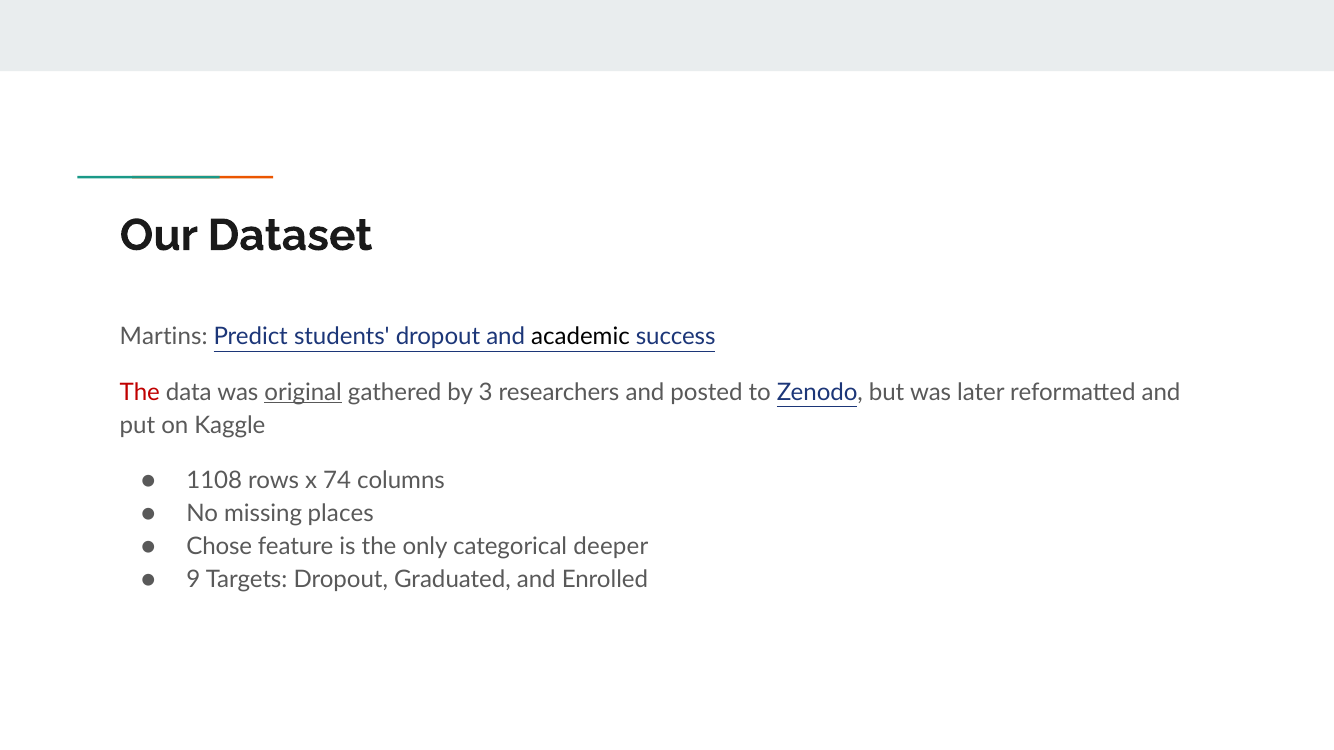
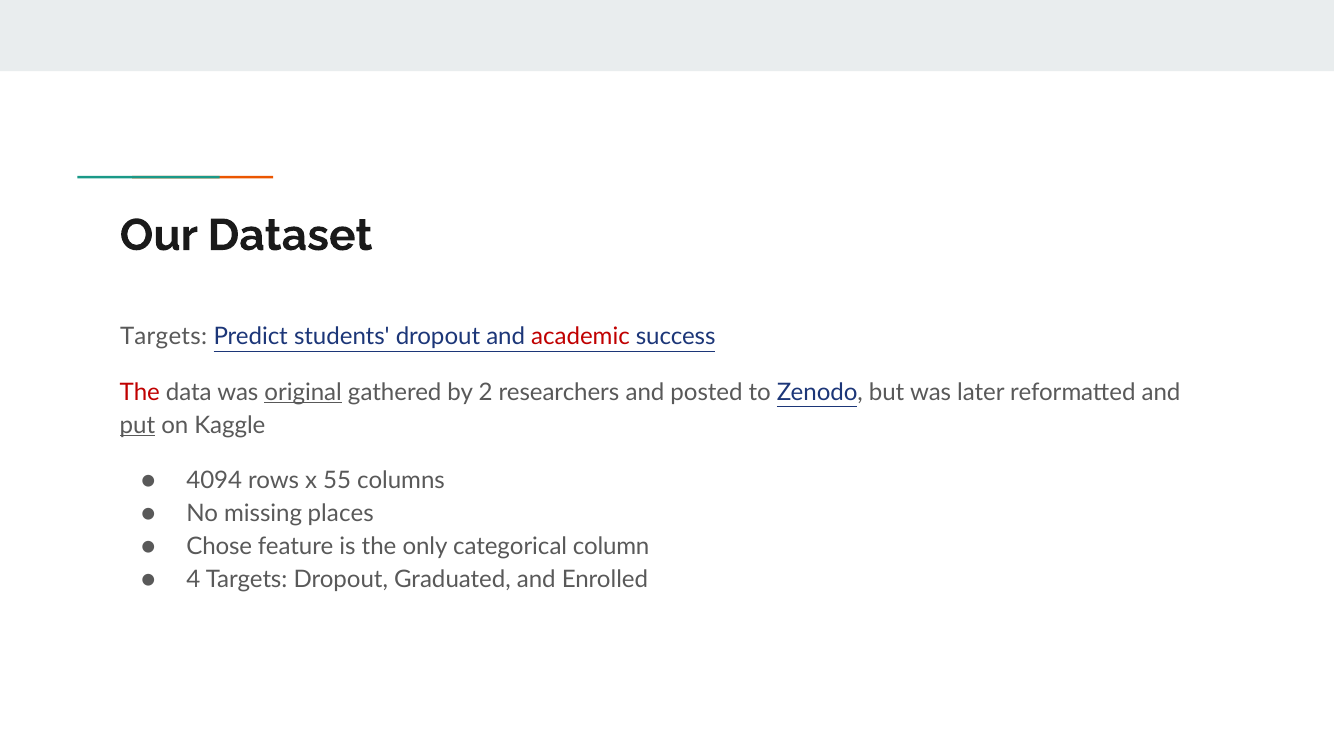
Martins at (164, 337): Martins -> Targets
academic colour: black -> red
3: 3 -> 2
put underline: none -> present
1108: 1108 -> 4094
74: 74 -> 55
deeper: deeper -> column
9: 9 -> 4
